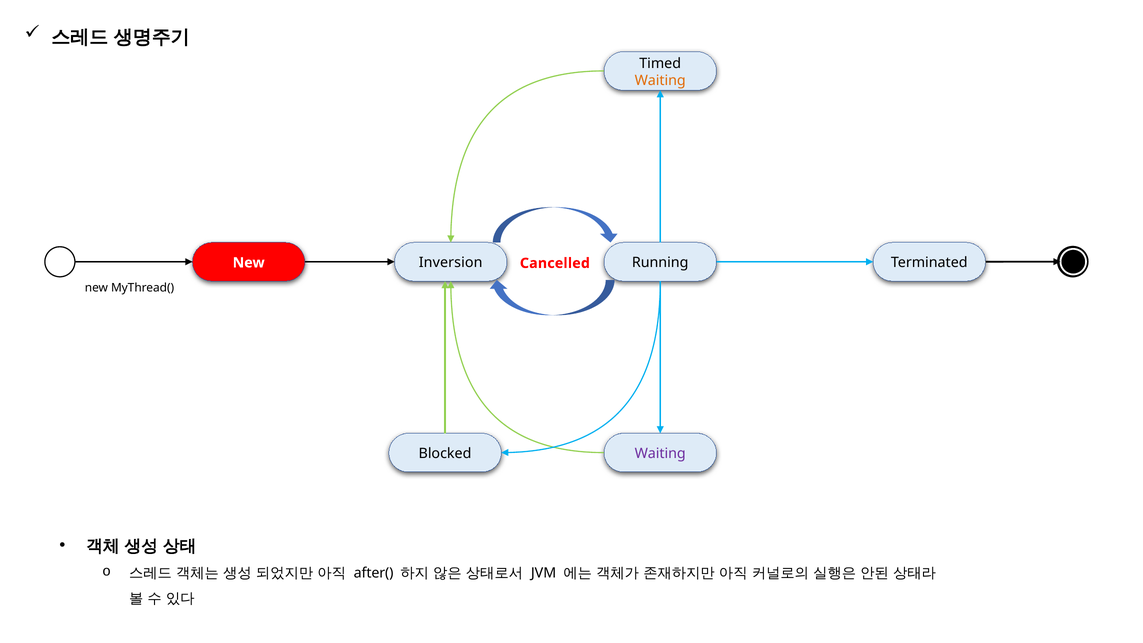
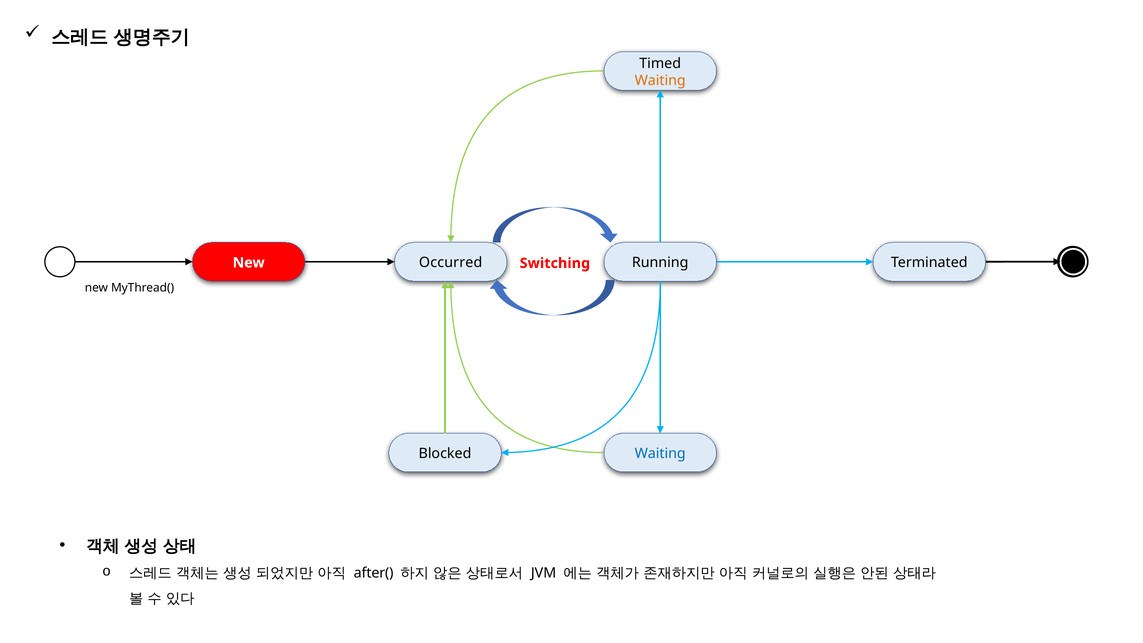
Inversion: Inversion -> Occurred
Cancelled: Cancelled -> Switching
Waiting at (660, 454) colour: purple -> blue
